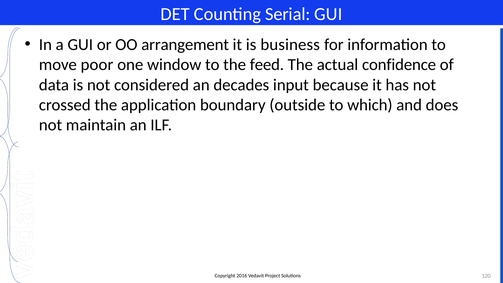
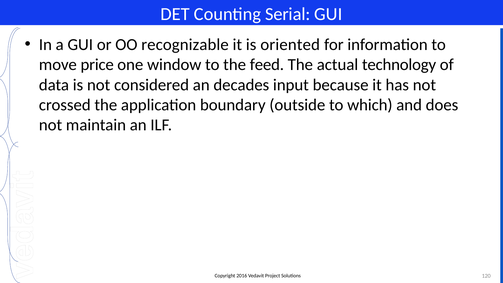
arrangement: arrangement -> recognizable
business: business -> oriented
poor: poor -> price
confidence: confidence -> technology
